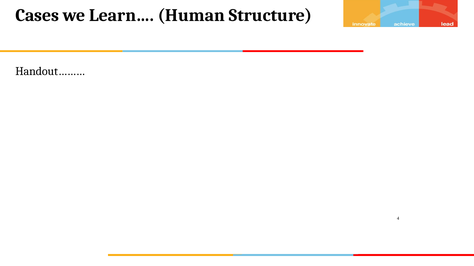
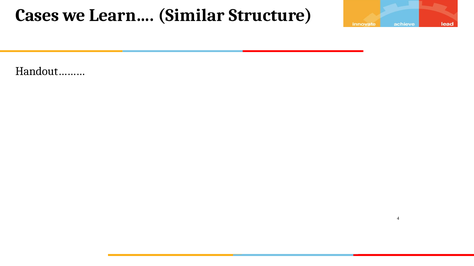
Human: Human -> Similar
